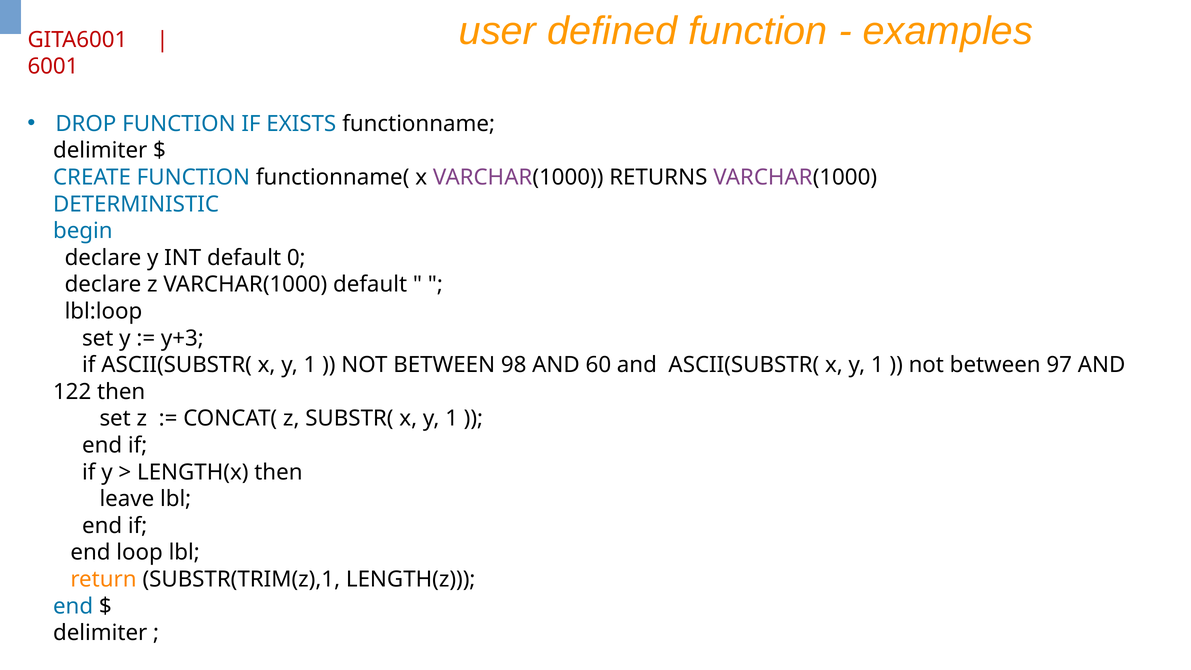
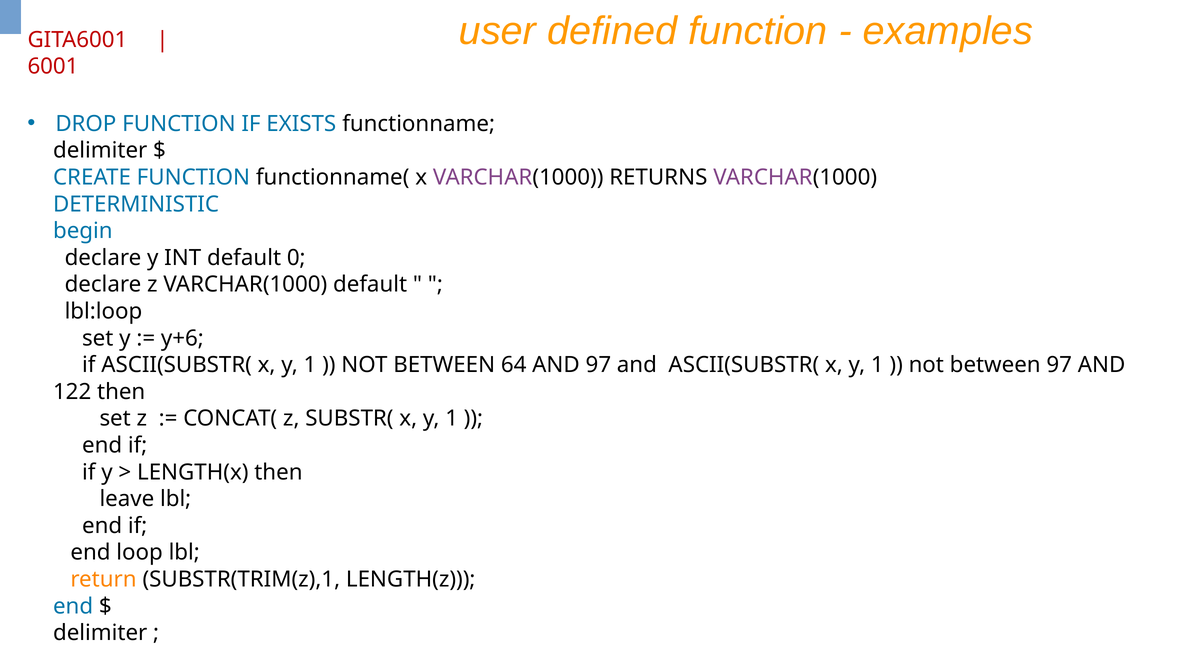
y+3: y+3 -> y+6
98: 98 -> 64
AND 60: 60 -> 97
